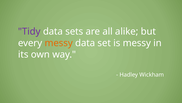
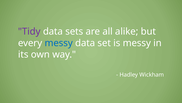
messy at (59, 43) colour: orange -> blue
